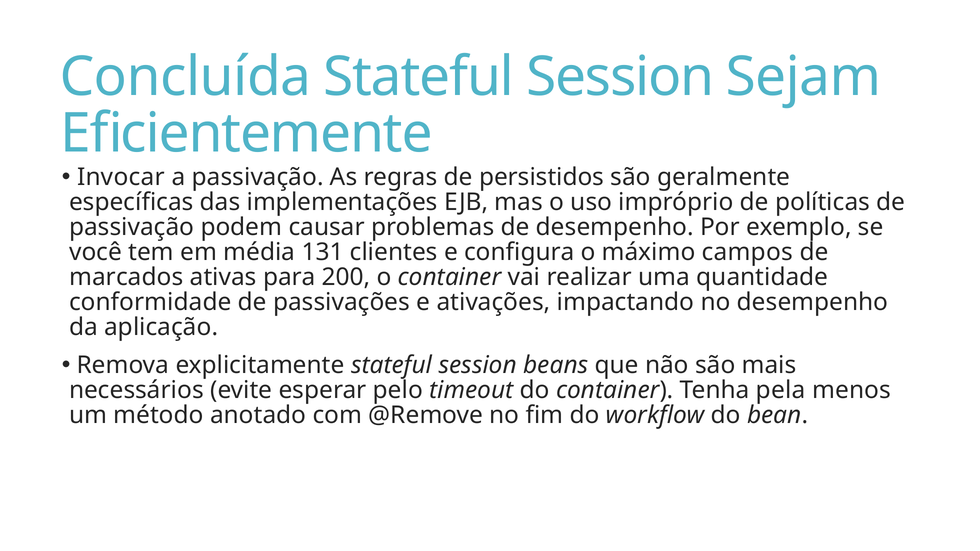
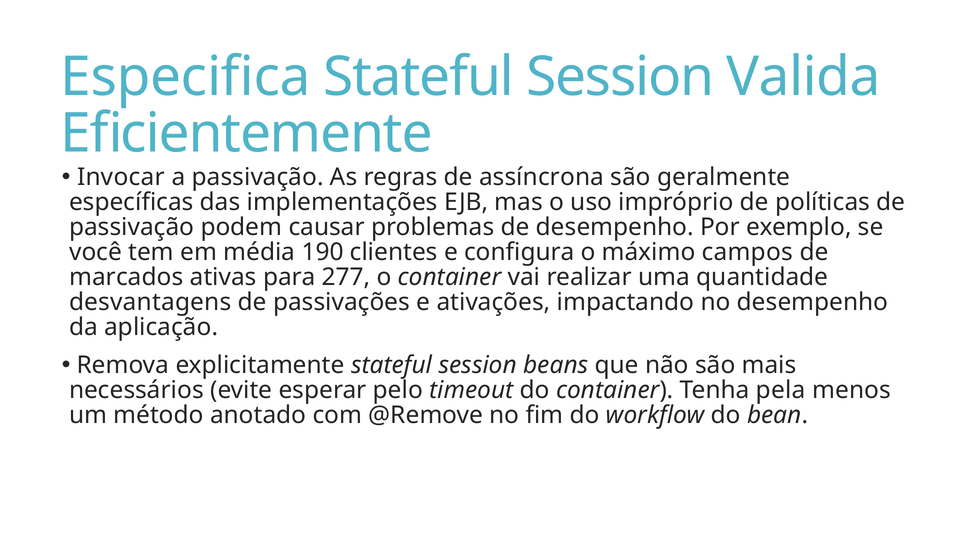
Concluída: Concluída -> Especifica
Sejam: Sejam -> Valida
persistidos: persistidos -> assíncrona
131: 131 -> 190
200: 200 -> 277
conformidade: conformidade -> desvantagens
